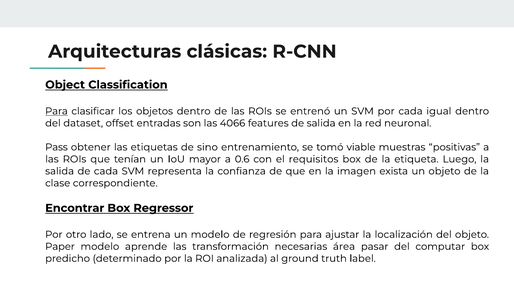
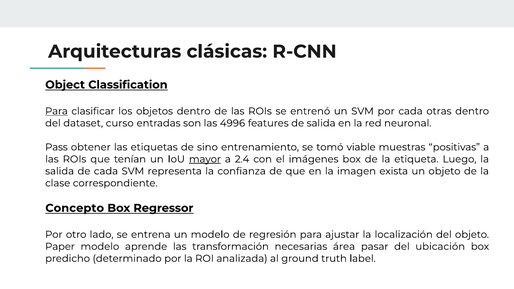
igual: igual -> otras
offset: offset -> curso
4066: 4066 -> 4996
mayor underline: none -> present
0.6: 0.6 -> 2.4
requisitos: requisitos -> imágenes
Encontrar: Encontrar -> Concepto
computar: computar -> ubicación
